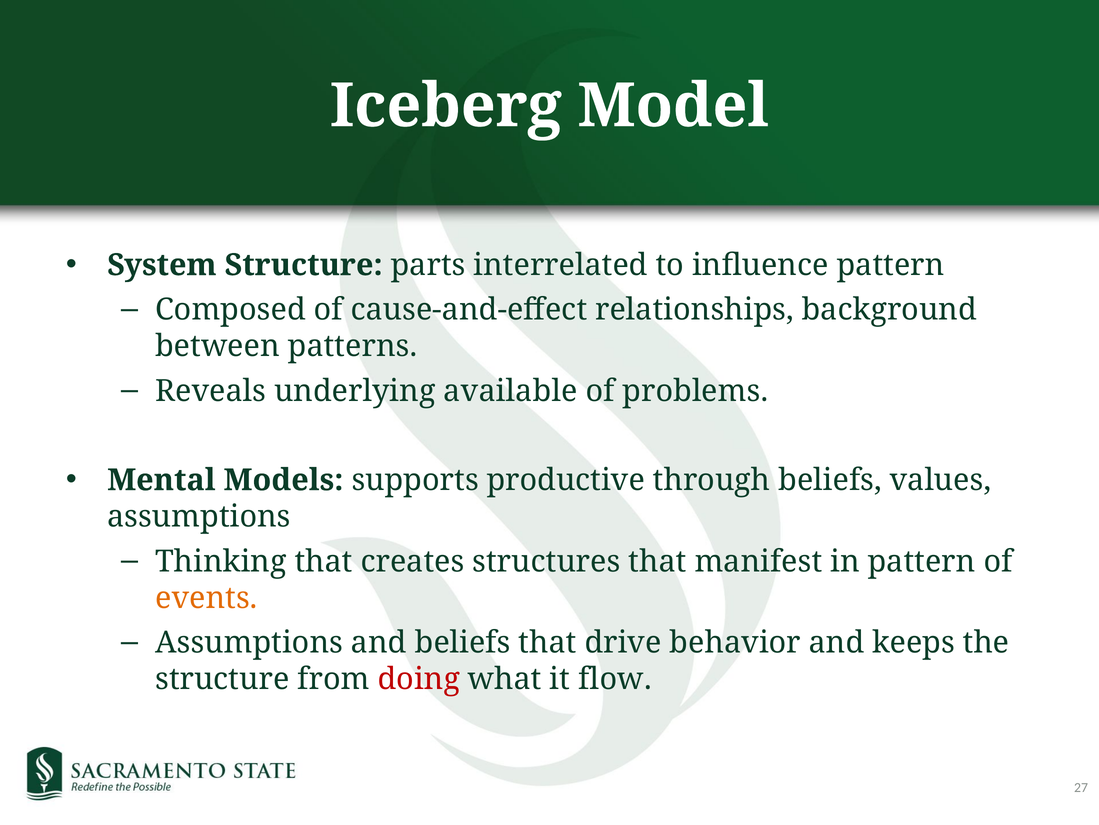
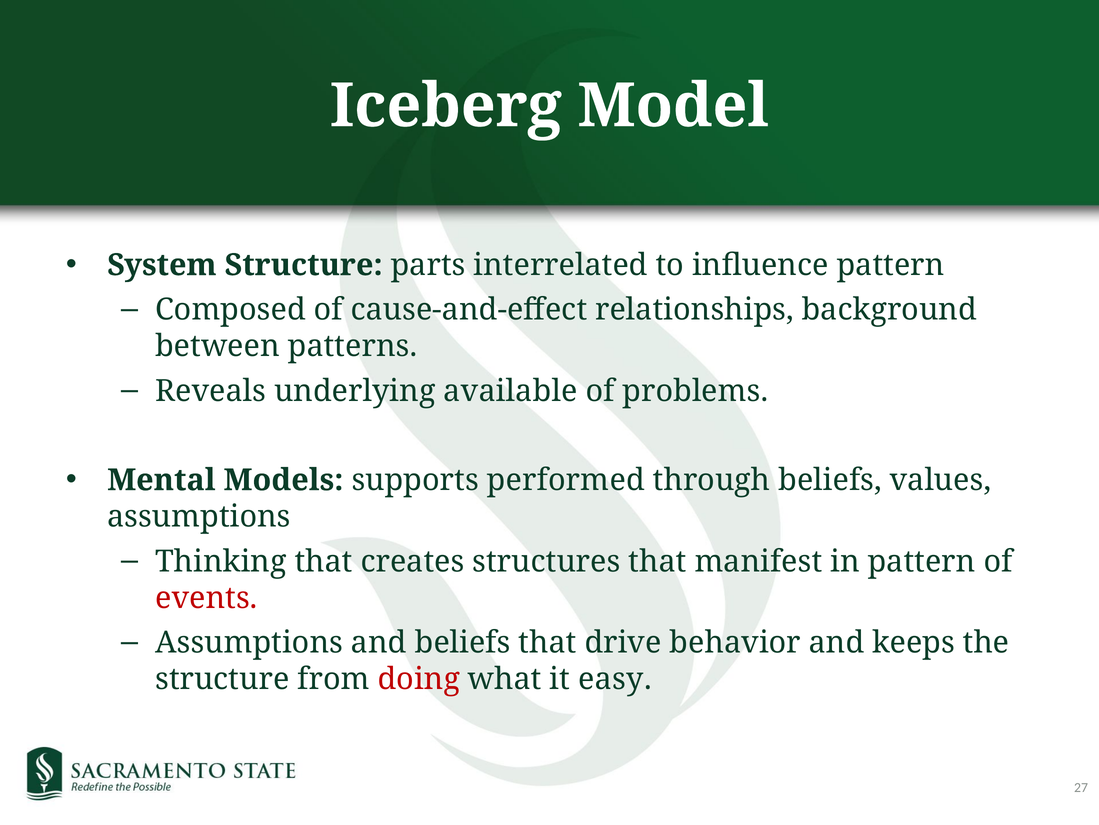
productive: productive -> performed
events colour: orange -> red
flow: flow -> easy
